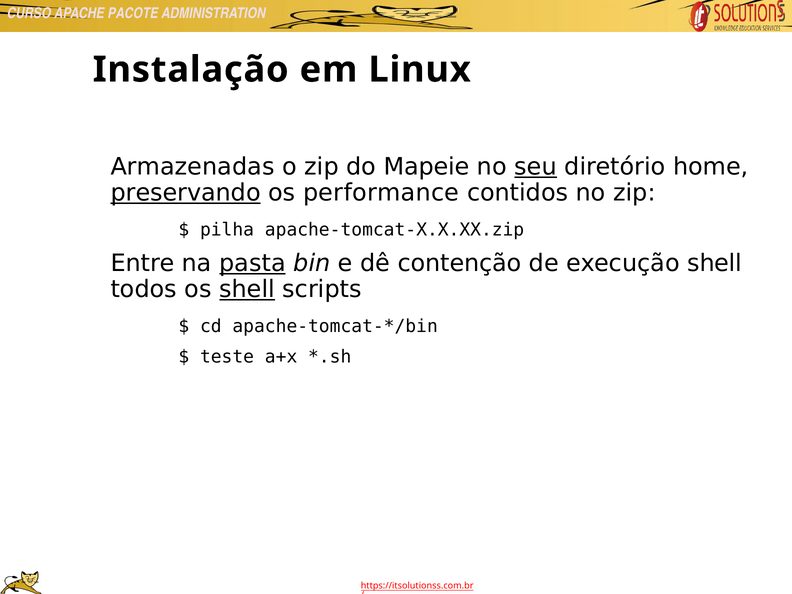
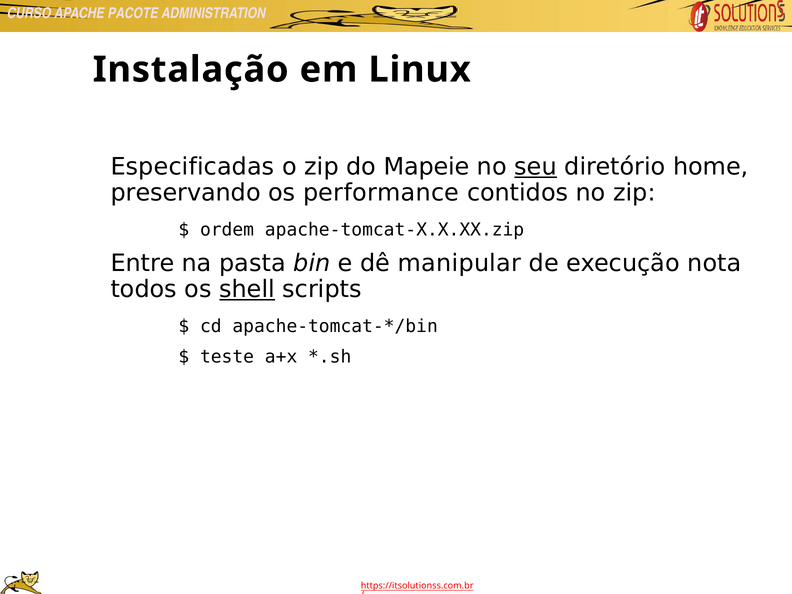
Armazenadas: Armazenadas -> Especificadas
preservando underline: present -> none
pilha: pilha -> ordem
pasta underline: present -> none
contenção: contenção -> manipular
execução shell: shell -> nota
